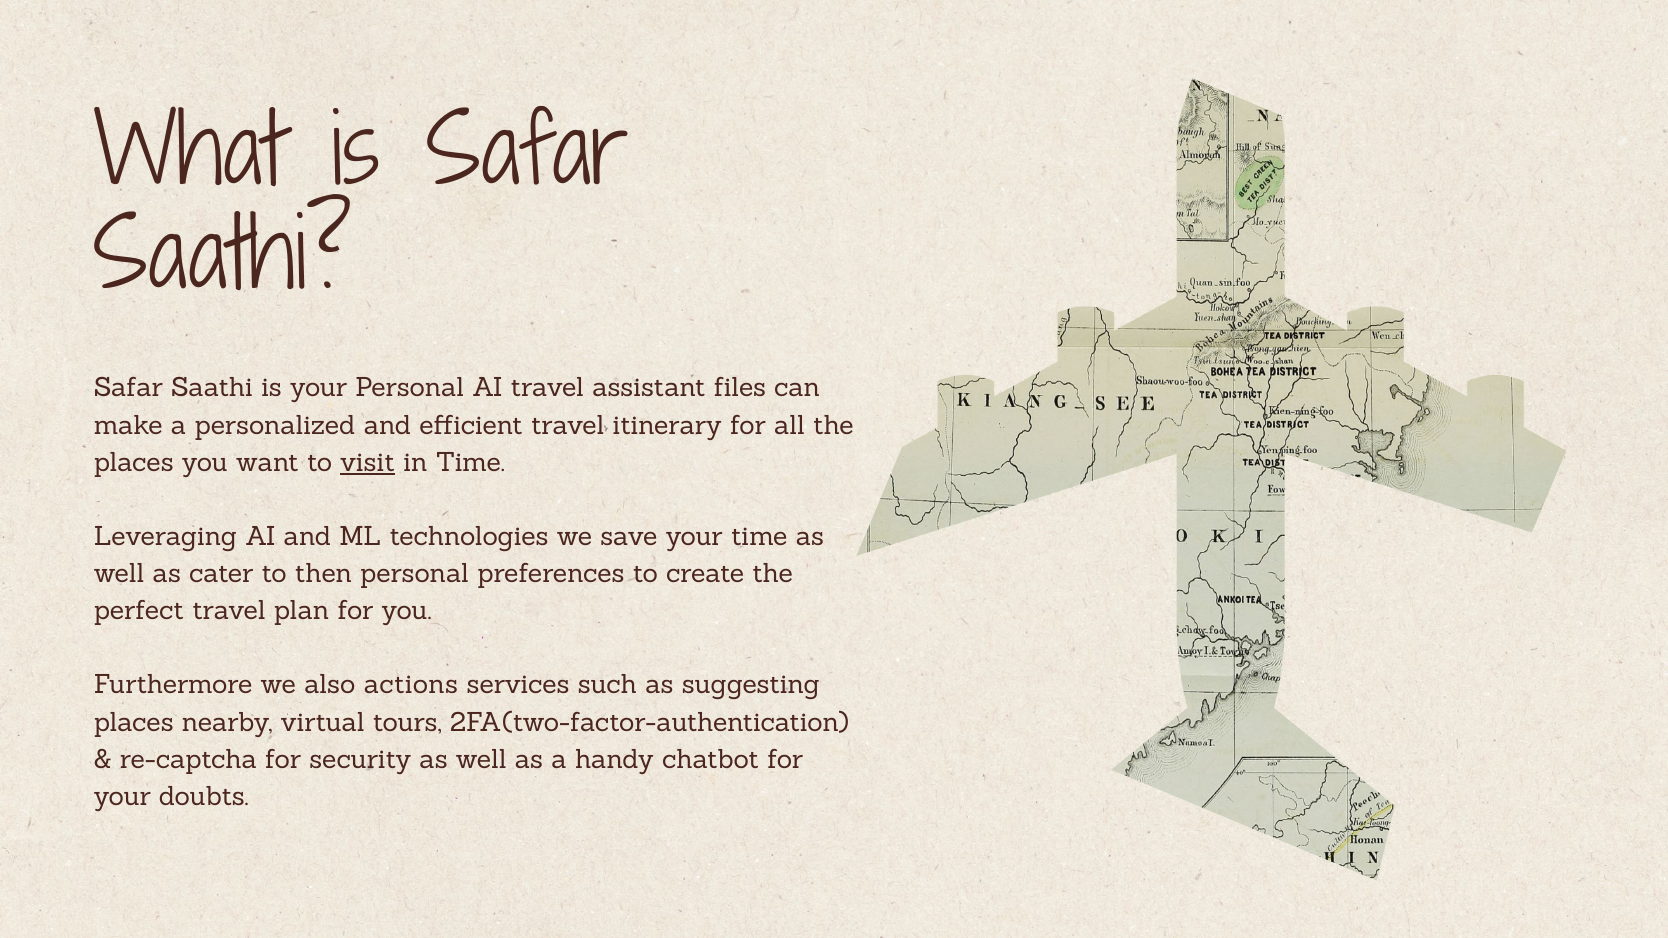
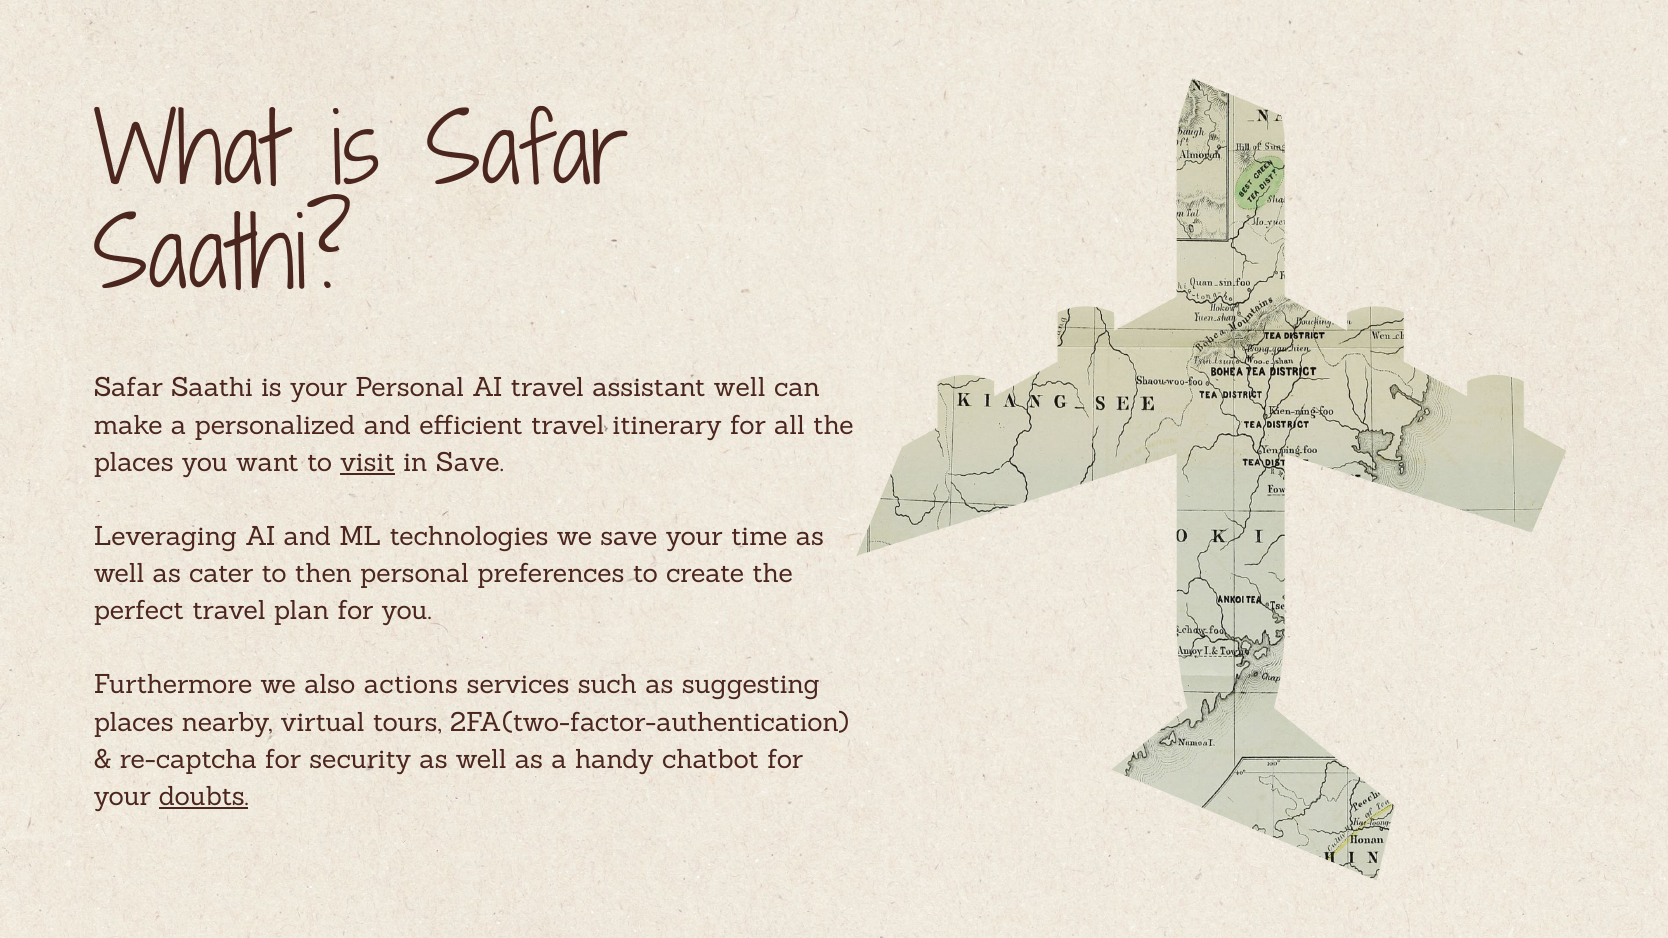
assistant files: files -> well
in Time: Time -> Save
doubts underline: none -> present
